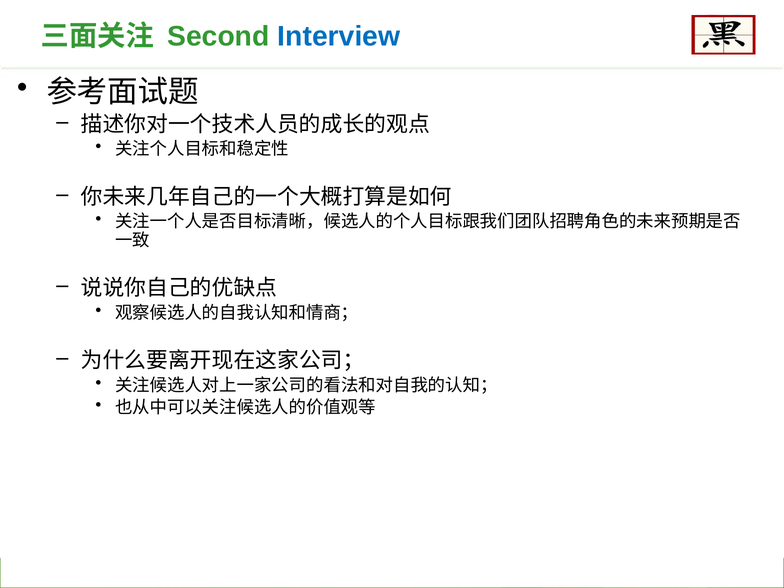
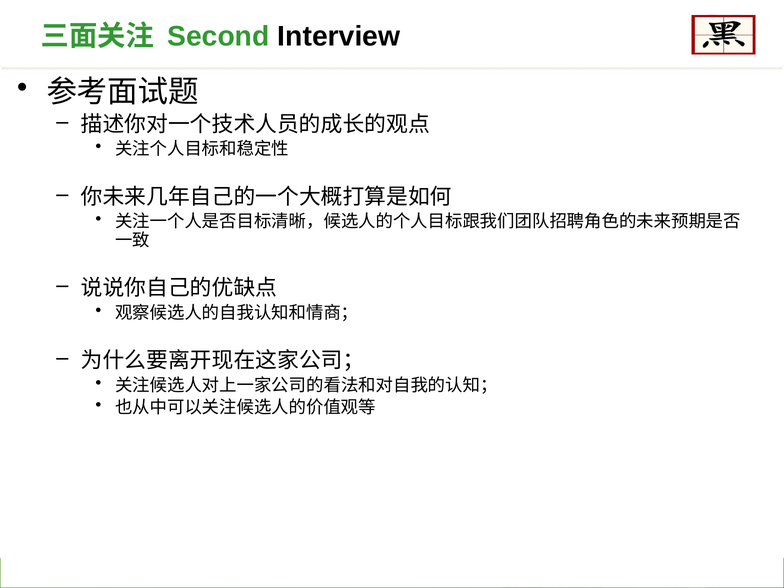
Interview colour: blue -> black
